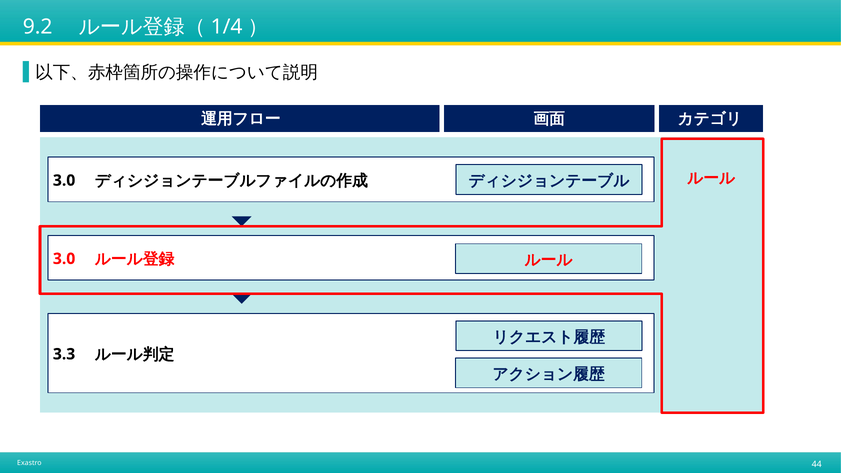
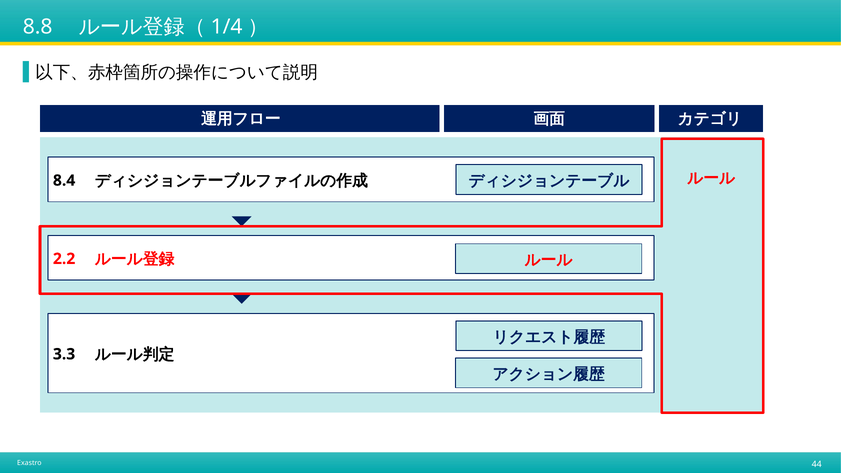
9.2: 9.2 -> 8.8
3.0 at (64, 180): 3.0 -> 8.4
3.0 at (64, 259): 3.0 -> 2.2
